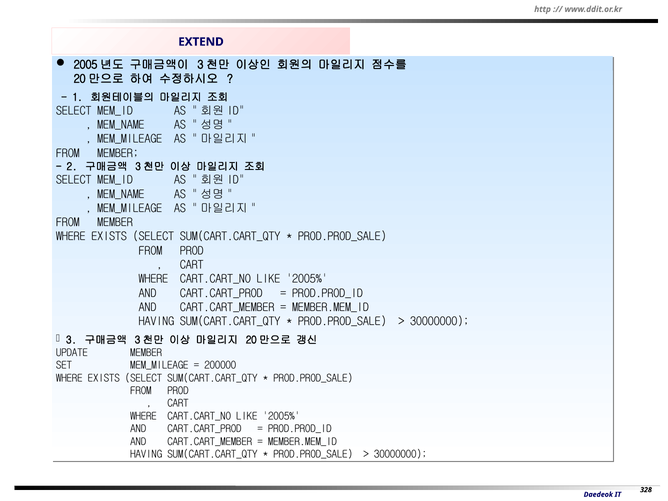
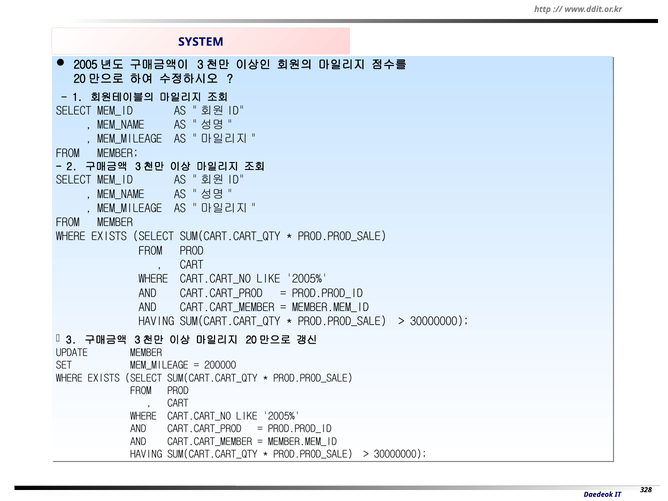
EXTEND: EXTEND -> SYSTEM
